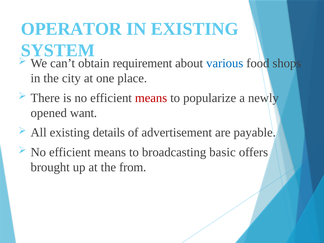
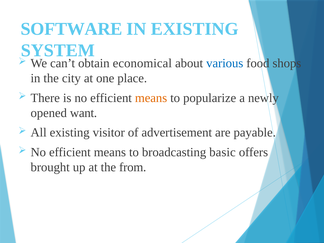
OPERATOR: OPERATOR -> SOFTWARE
requirement: requirement -> economical
means at (151, 98) colour: red -> orange
details: details -> visitor
